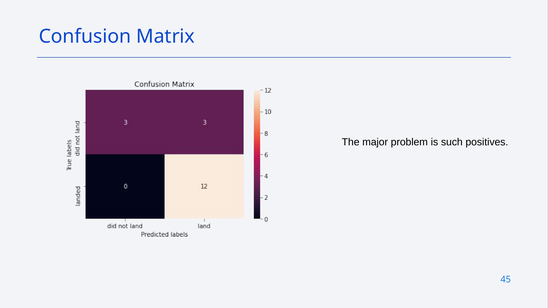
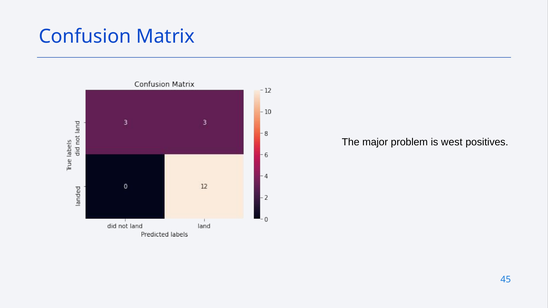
such: such -> west
